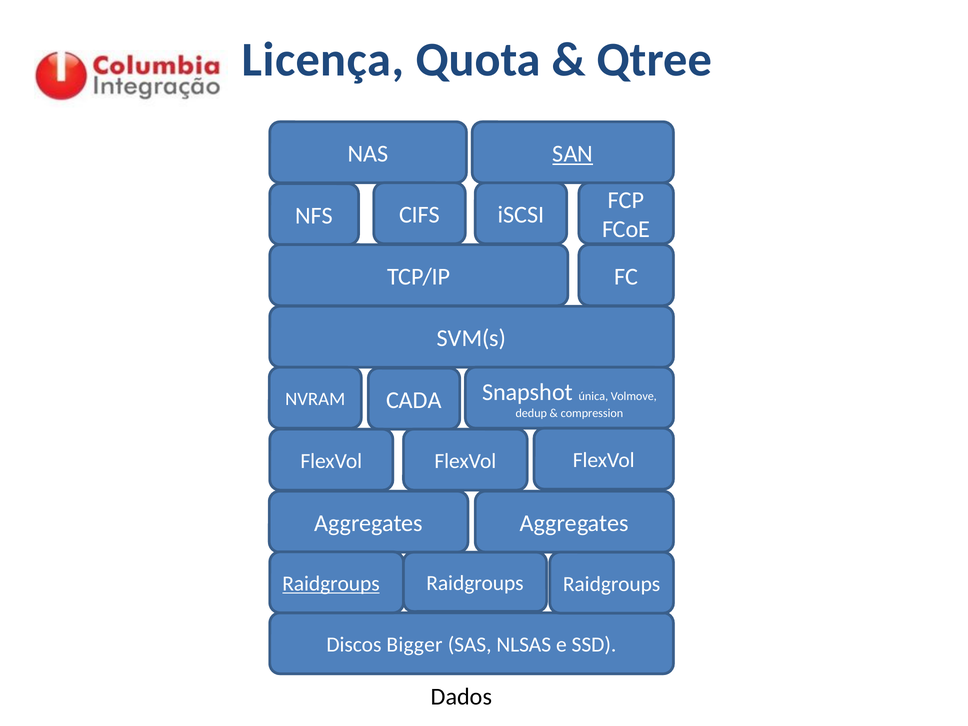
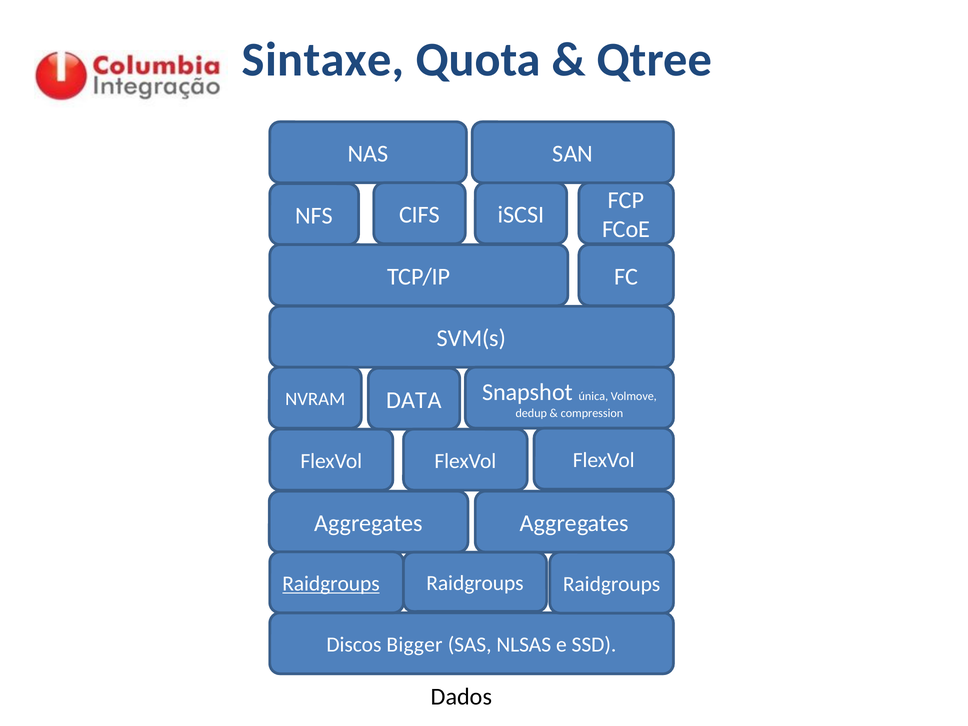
Licença: Licença -> Sintaxe
SAN underline: present -> none
CADA: CADA -> DATA
